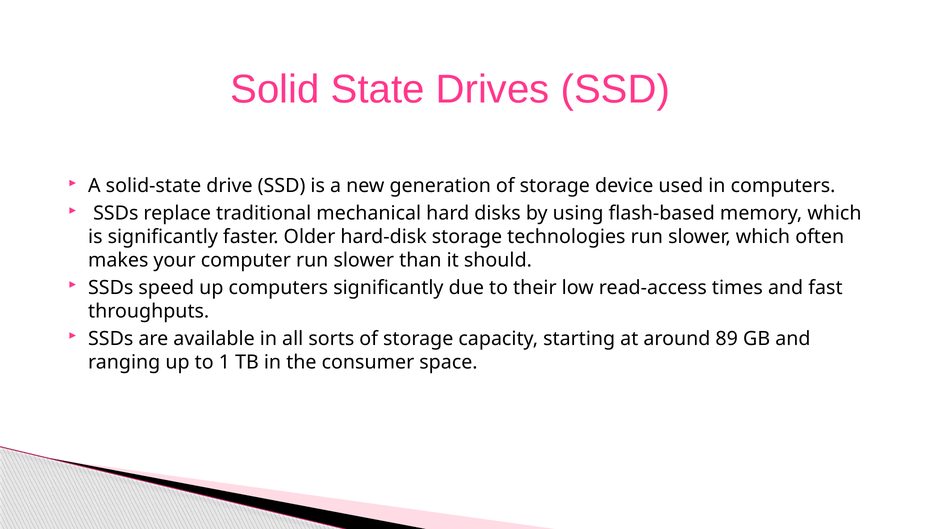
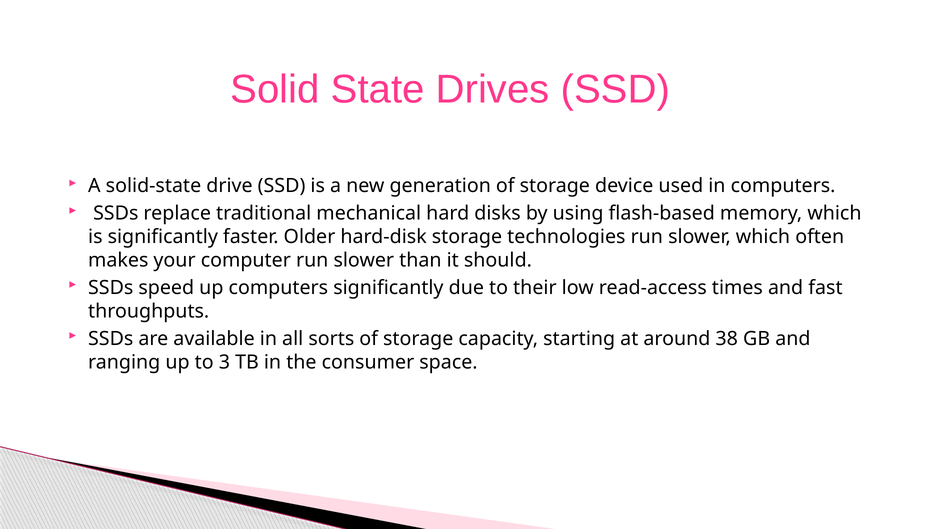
89: 89 -> 38
1: 1 -> 3
